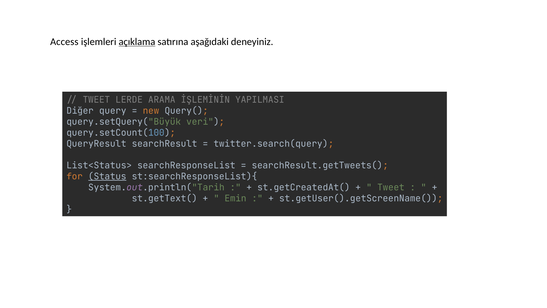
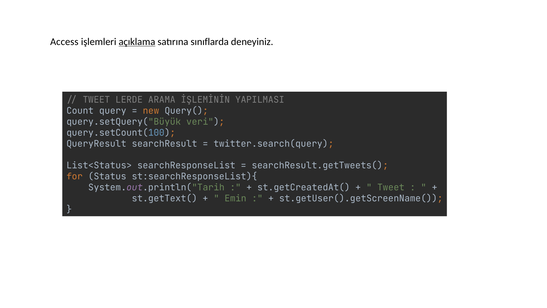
aşağıdaki: aşağıdaki -> sınıflarda
Diğer: Diğer -> Count
Status underline: present -> none
